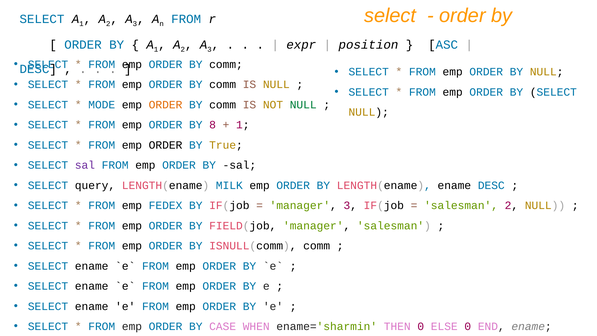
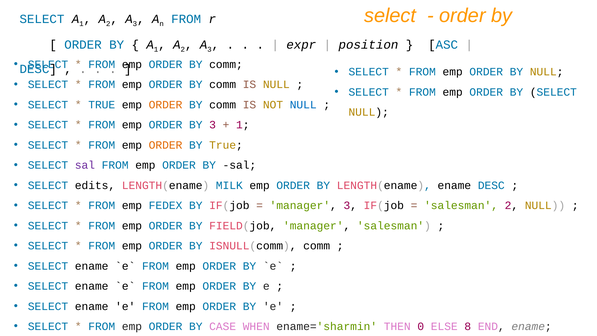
MODE at (102, 105): MODE -> TRUE
NULL at (303, 105) colour: green -> blue
BY 8: 8 -> 3
ORDER at (166, 145) colour: black -> orange
query: query -> edits
ELSE 0: 0 -> 8
